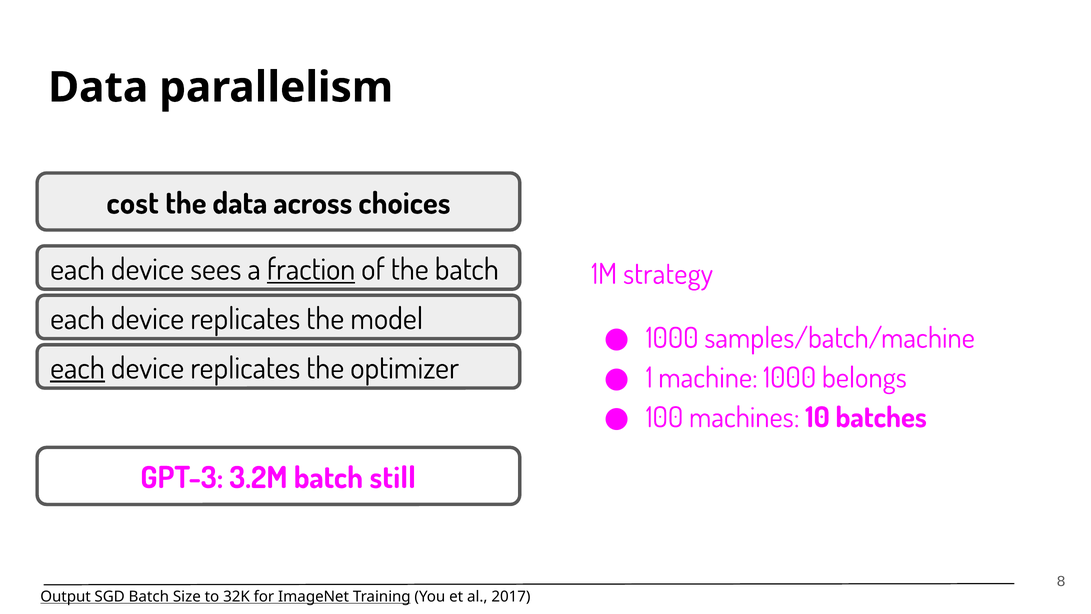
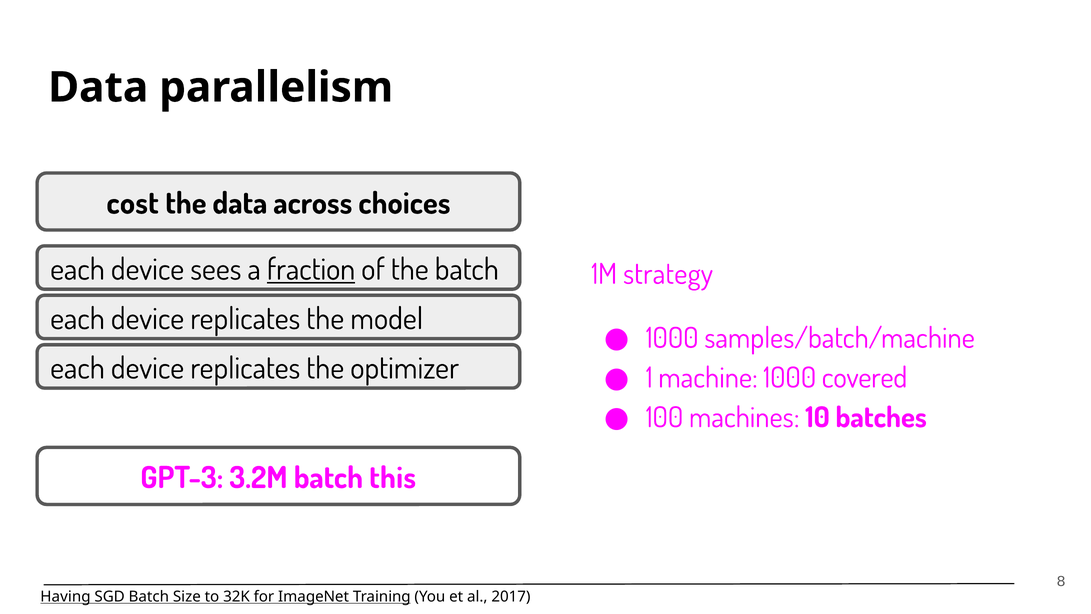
each at (77, 368) underline: present -> none
belongs: belongs -> covered
still: still -> this
Output: Output -> Having
